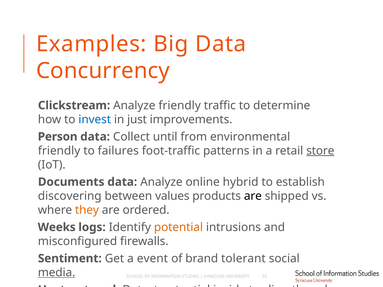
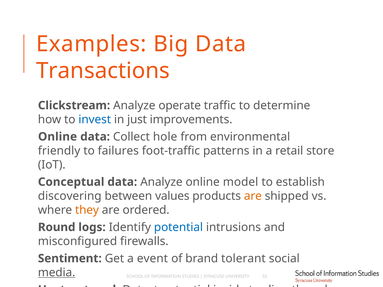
Concurrency: Concurrency -> Transactions
Analyze friendly: friendly -> operate
Person at (58, 137): Person -> Online
until: until -> hole
store underline: present -> none
Documents: Documents -> Conceptual
hybrid: hybrid -> model
are at (253, 196) colour: black -> orange
Weeks: Weeks -> Round
potential at (178, 227) colour: orange -> blue
